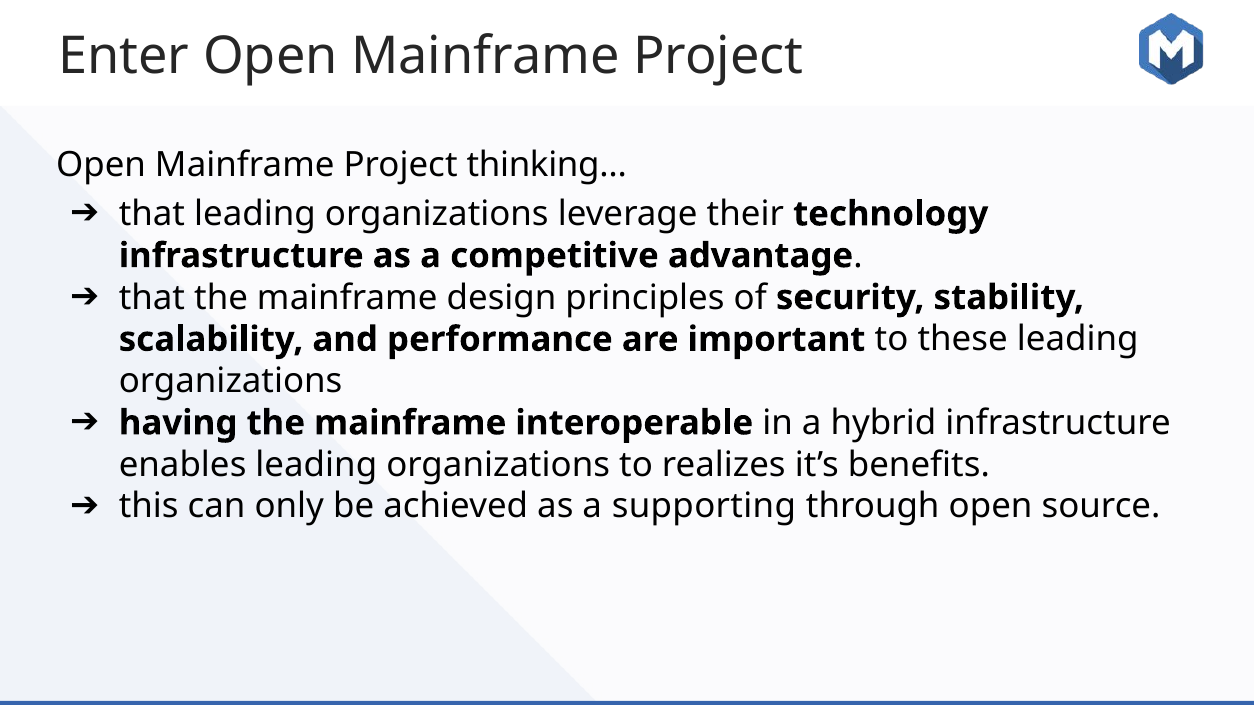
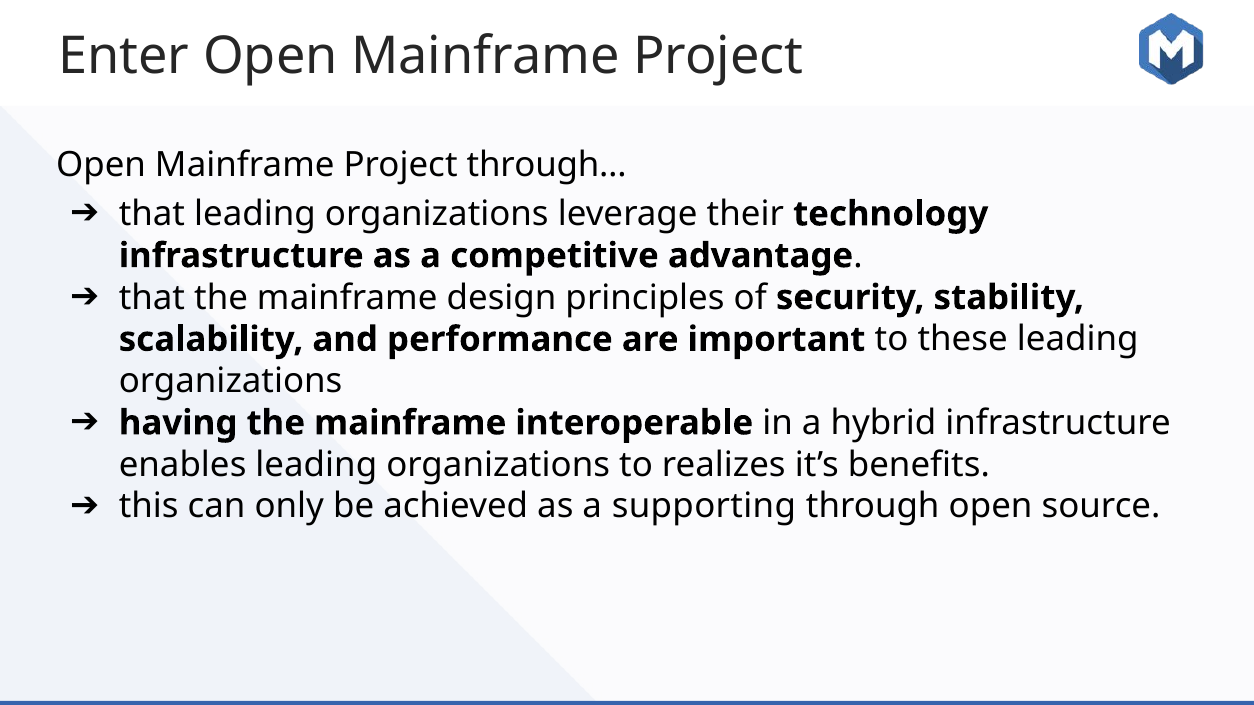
thinking…: thinking… -> through…
